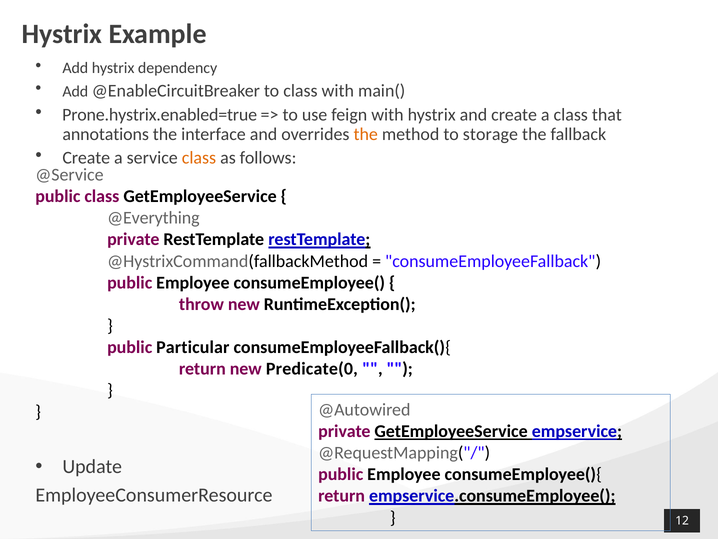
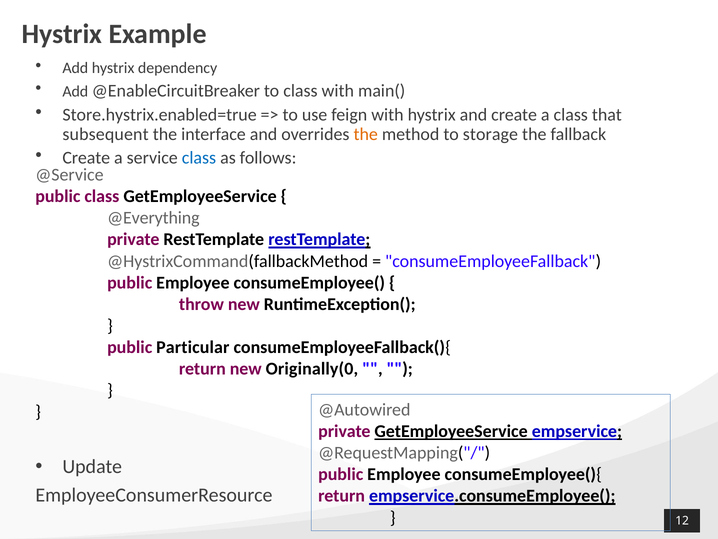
Prone.hystrix.enabled=true: Prone.hystrix.enabled=true -> Store.hystrix.enabled=true
annotations: annotations -> subsequent
class at (199, 158) colour: orange -> blue
Predicate(0: Predicate(0 -> Originally(0
